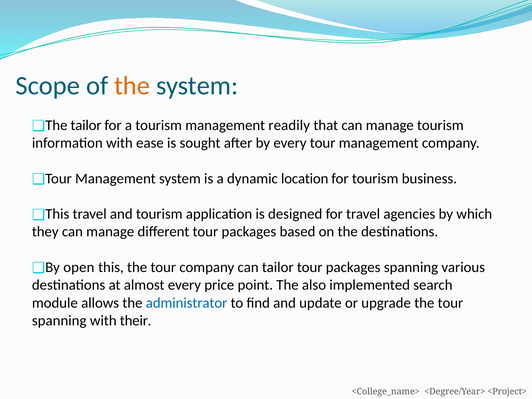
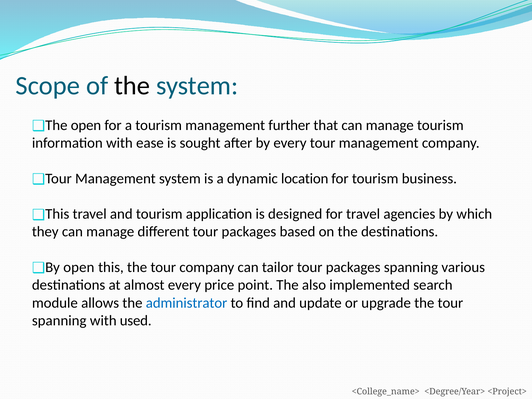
the at (132, 86) colour: orange -> black
tailor at (86, 125): tailor -> open
readily: readily -> further
their: their -> used
